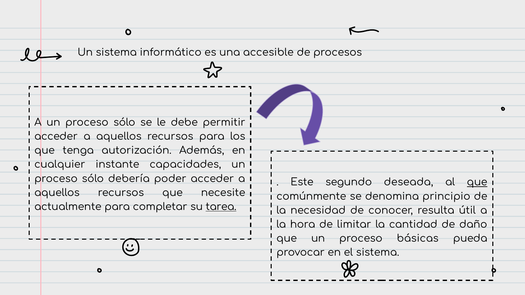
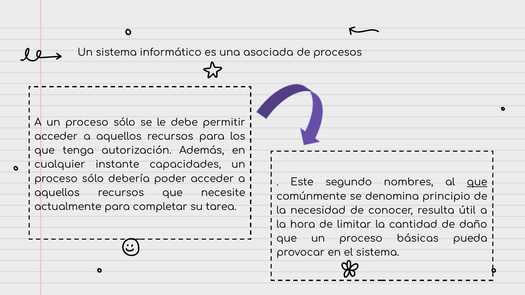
accesible: accesible -> asociada
deseada: deseada -> nombres
tarea underline: present -> none
